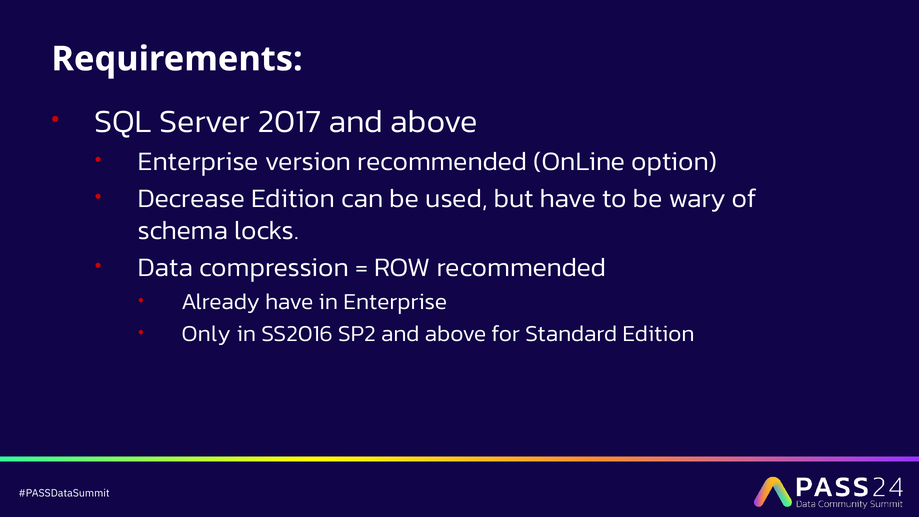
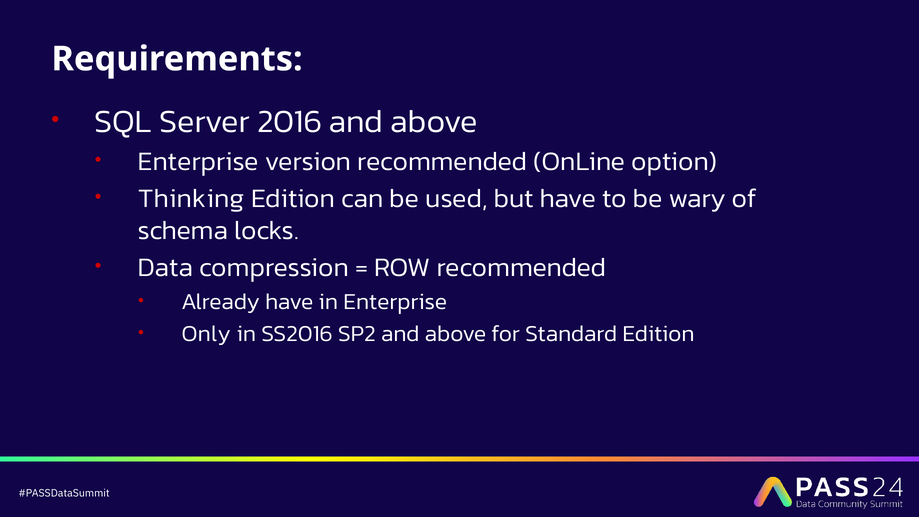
2017: 2017 -> 2016
Decrease: Decrease -> Thinking
